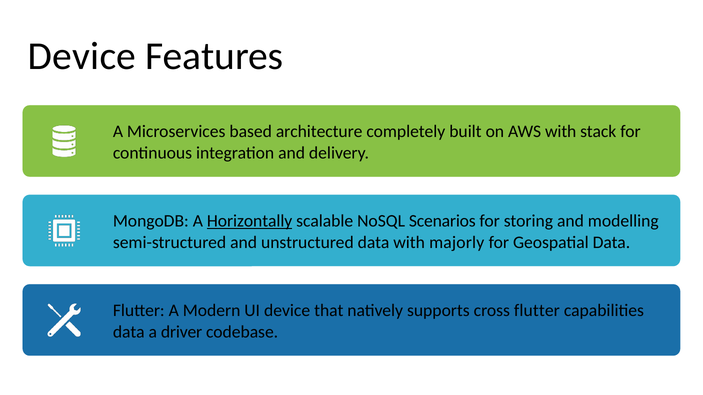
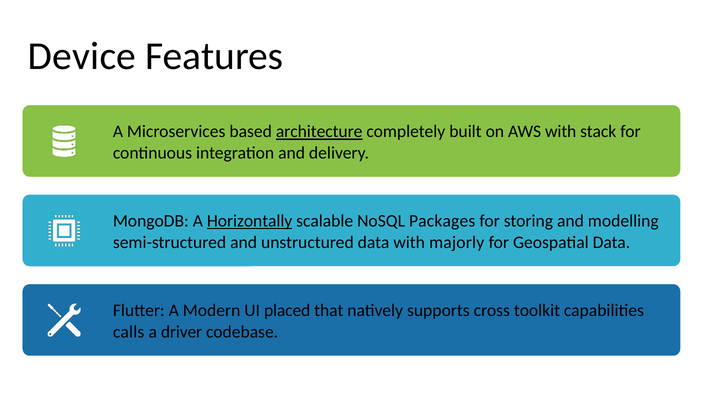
architecture underline: none -> present
Scenarios: Scenarios -> Packages
UI device: device -> placed
cross flutter: flutter -> toolkit
data at (129, 332): data -> calls
